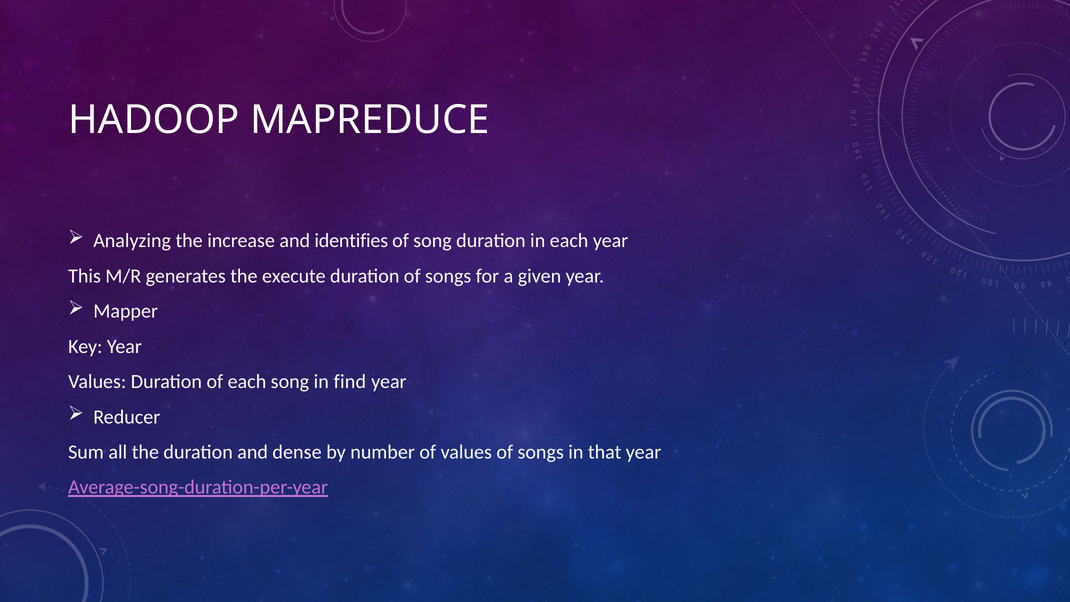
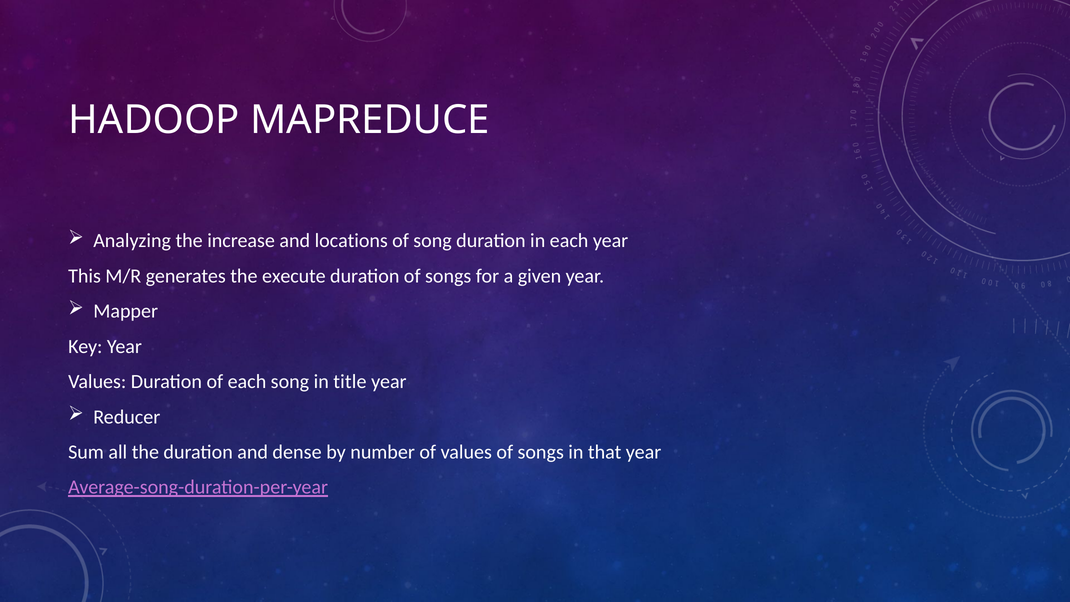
identifies: identifies -> locations
find: find -> title
